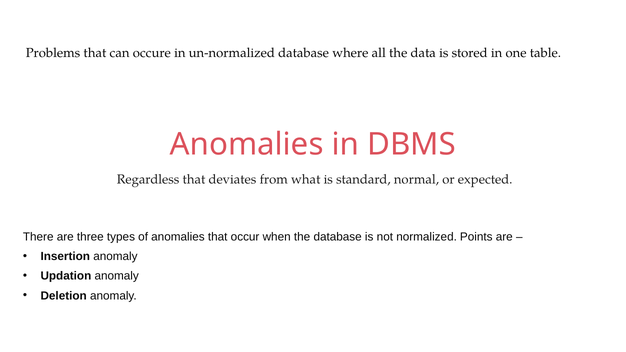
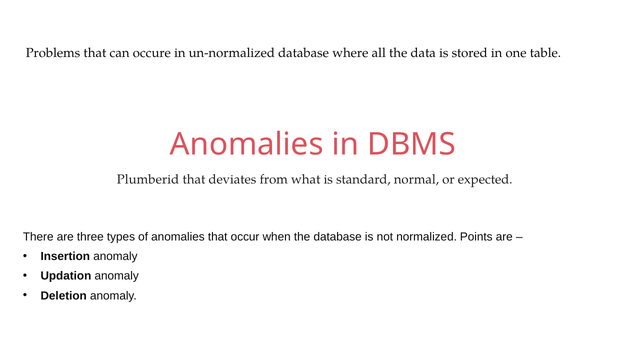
Regardless: Regardless -> Plumberid
